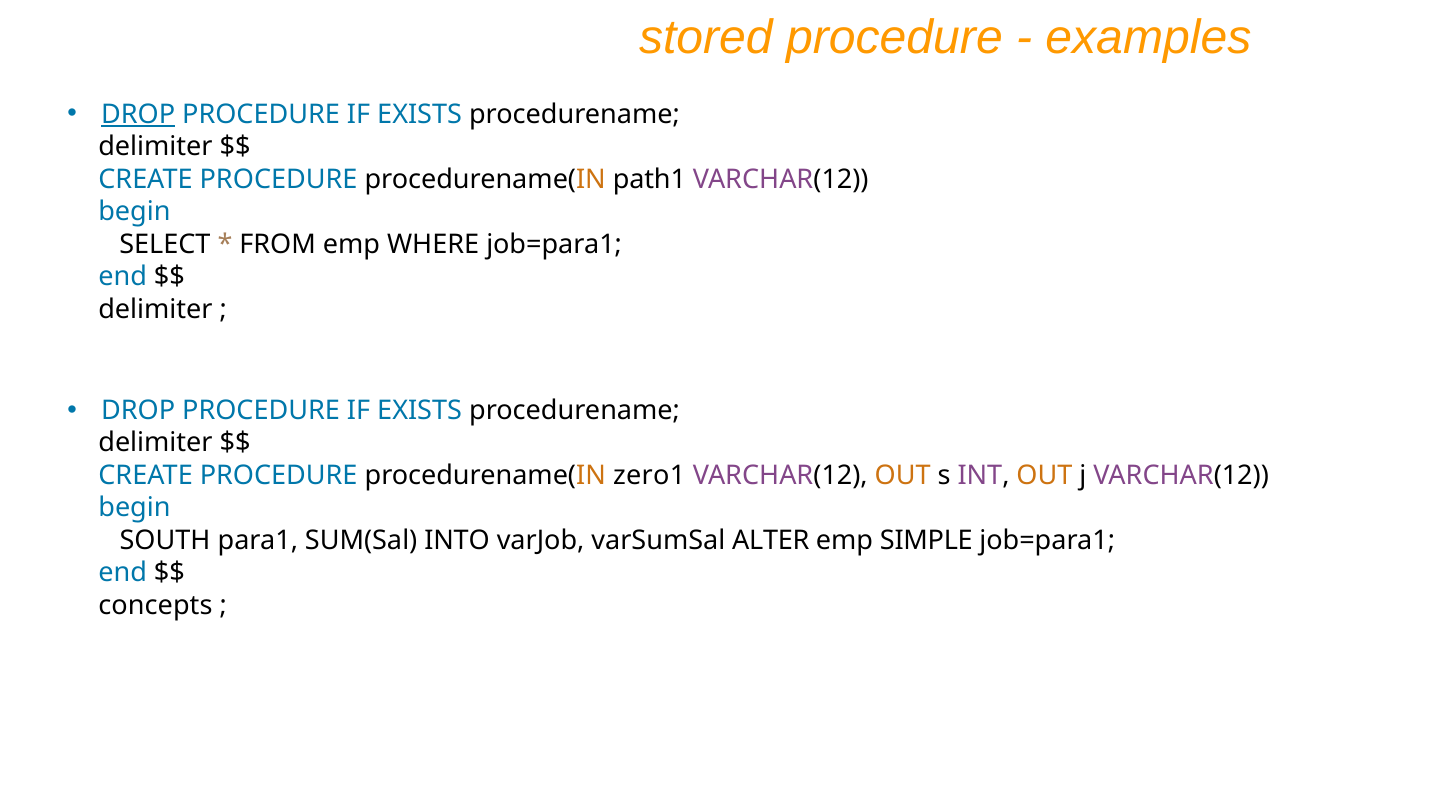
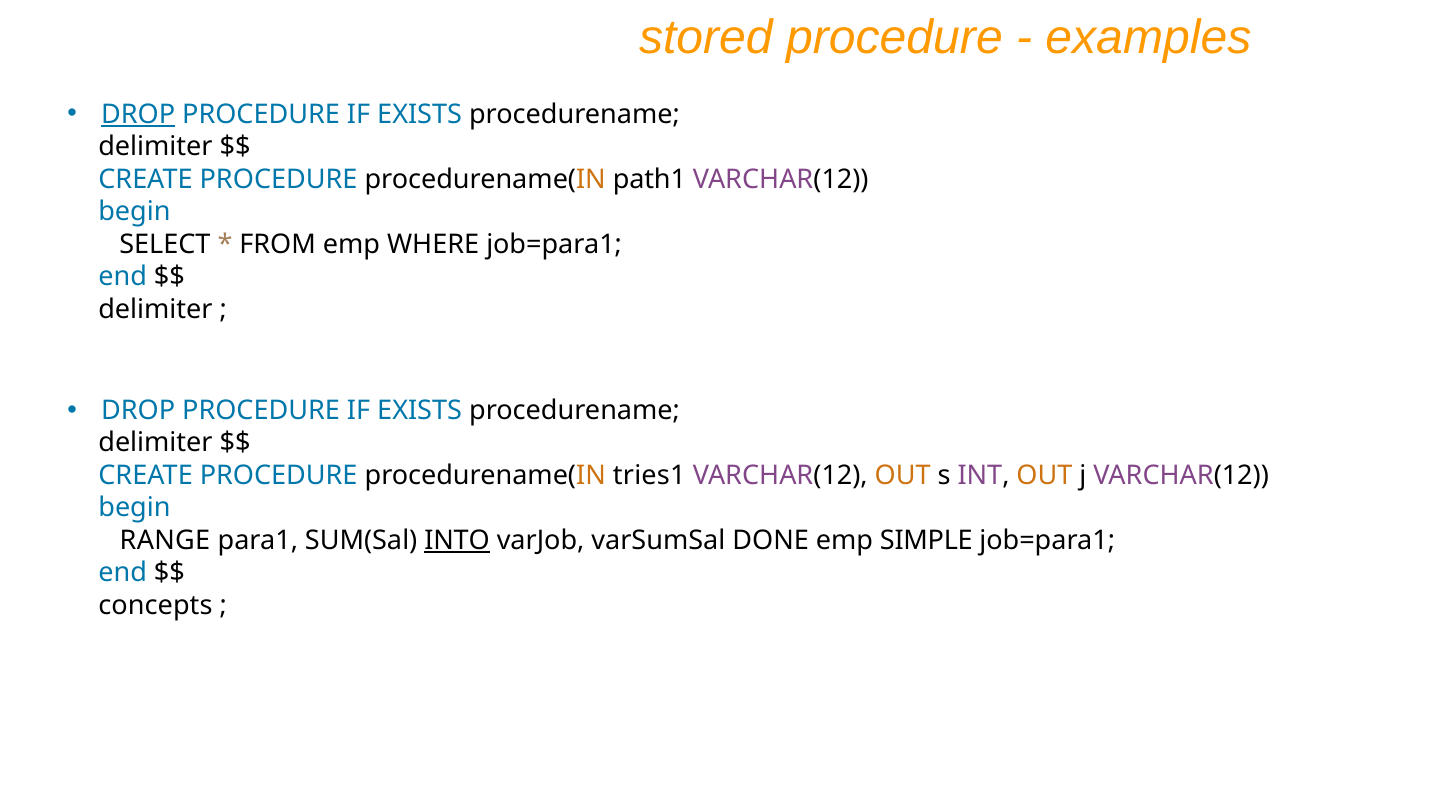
zero1: zero1 -> tries1
SOUTH: SOUTH -> RANGE
INTO underline: none -> present
ALTER: ALTER -> DONE
